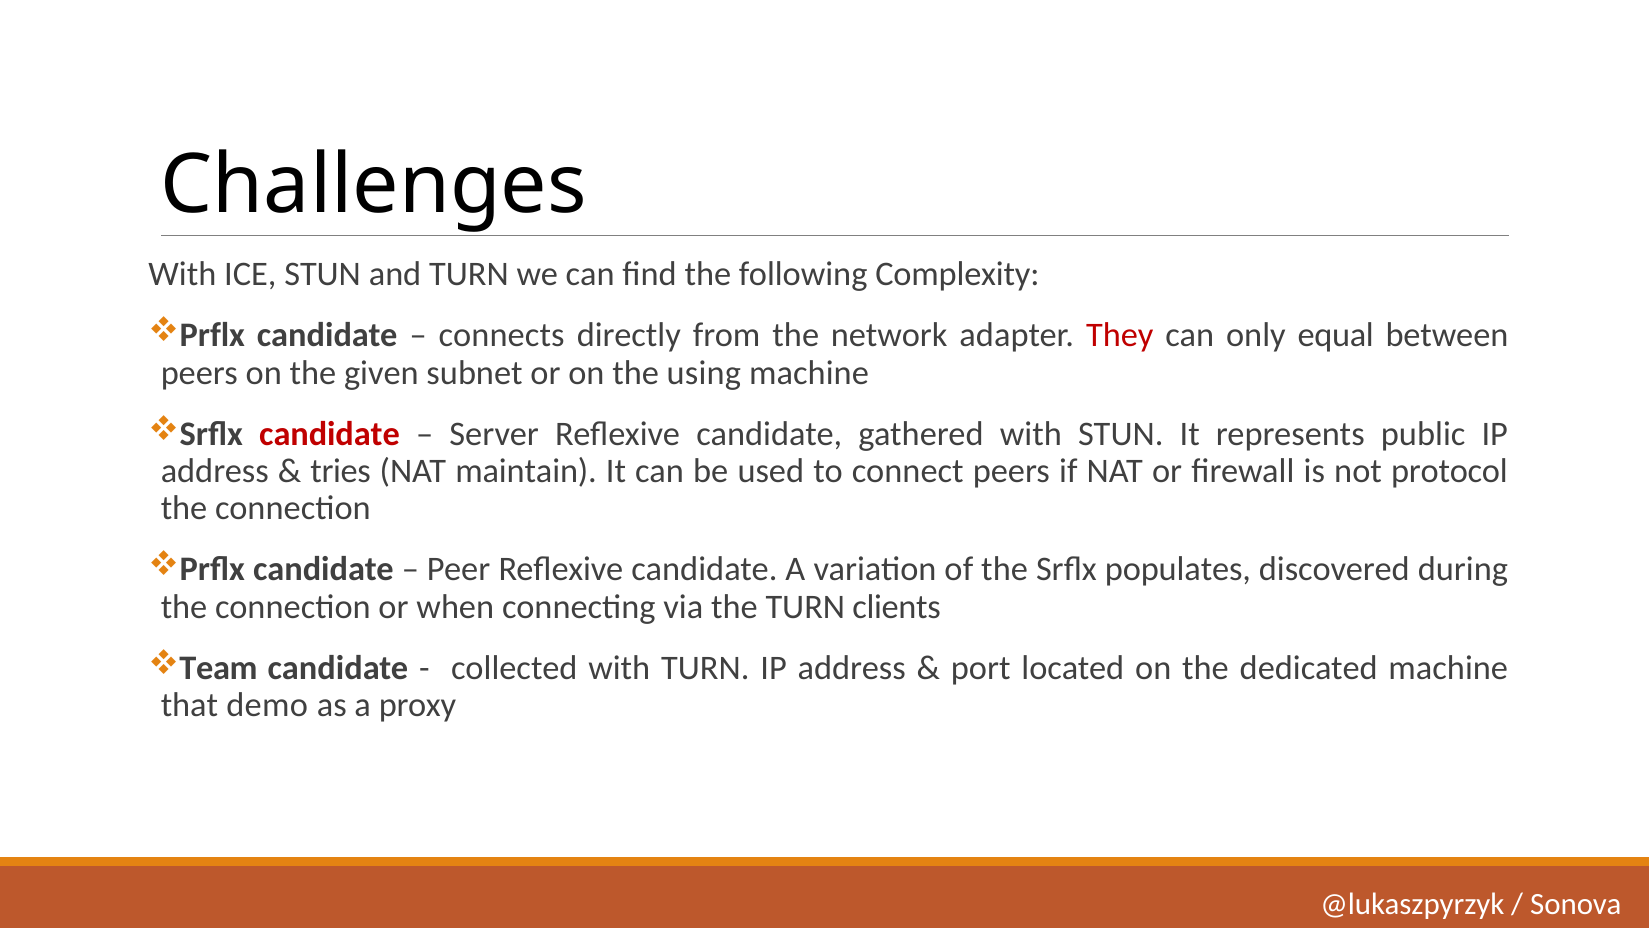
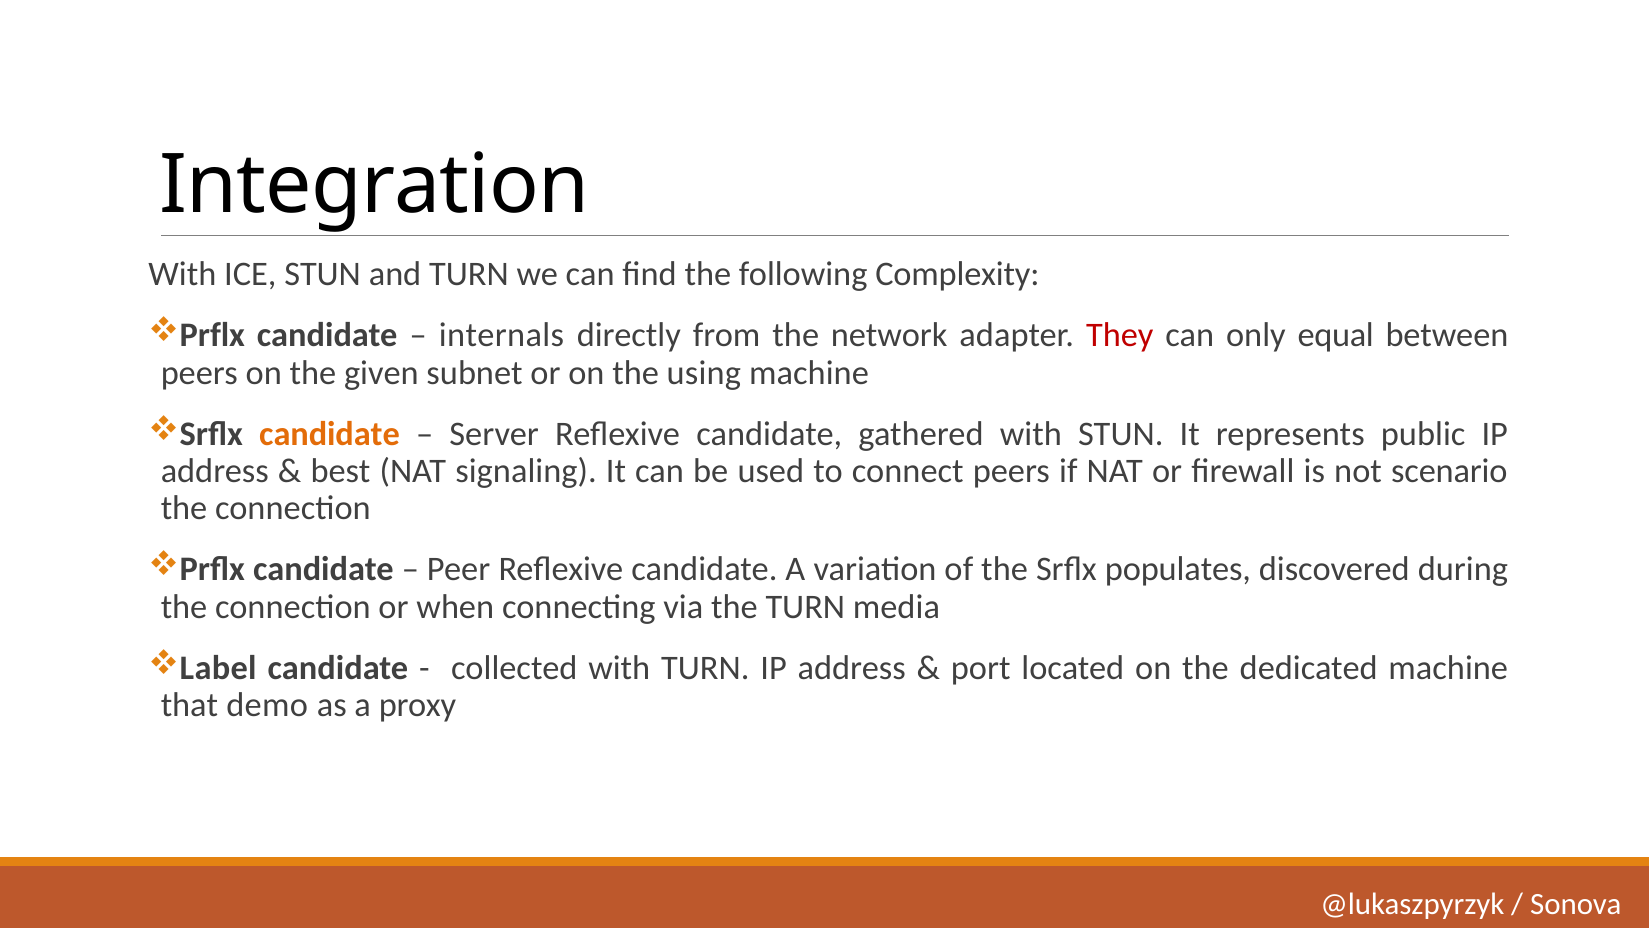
Challenges: Challenges -> Integration
connects: connects -> internals
candidate at (330, 434) colour: red -> orange
tries: tries -> best
maintain: maintain -> signaling
protocol: protocol -> scenario
clients: clients -> media
Team: Team -> Label
